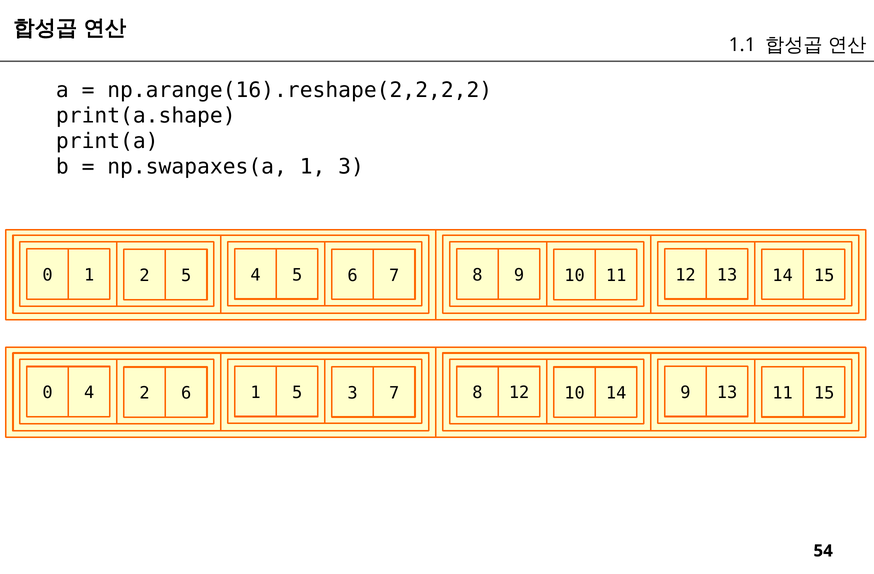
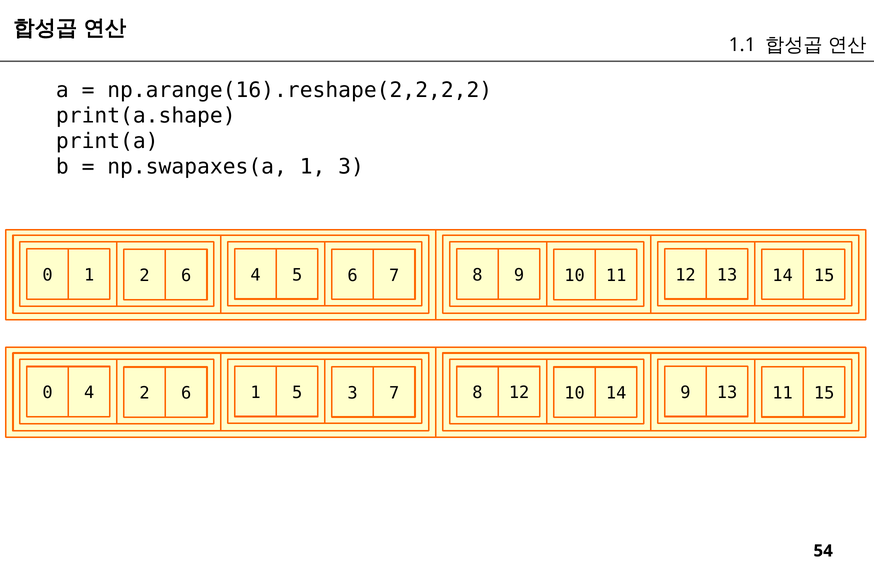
1 2 5: 5 -> 6
